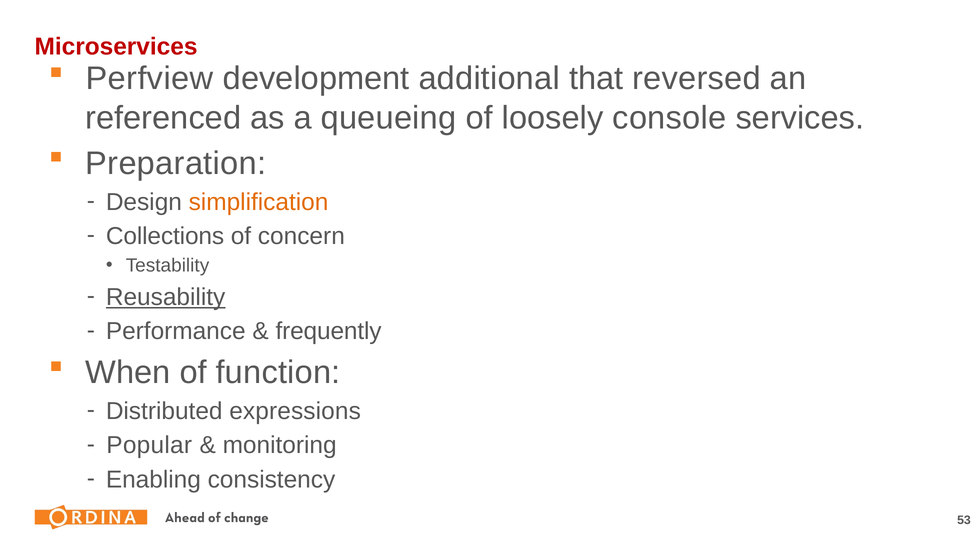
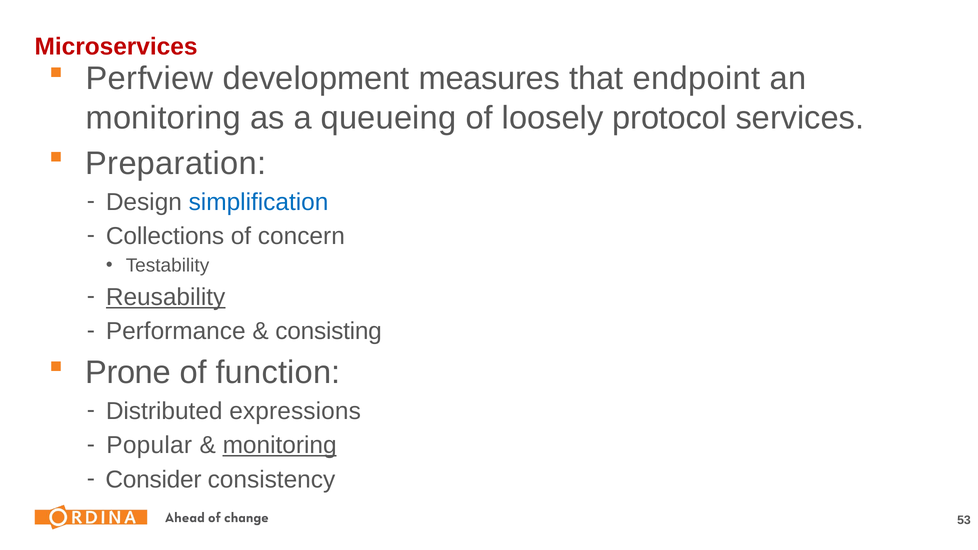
additional: additional -> measures
reversed: reversed -> endpoint
referenced at (163, 118): referenced -> monitoring
console: console -> protocol
simplification colour: orange -> blue
frequently: frequently -> consisting
When: When -> Prone
monitoring at (280, 445) underline: none -> present
Enabling: Enabling -> Consider
